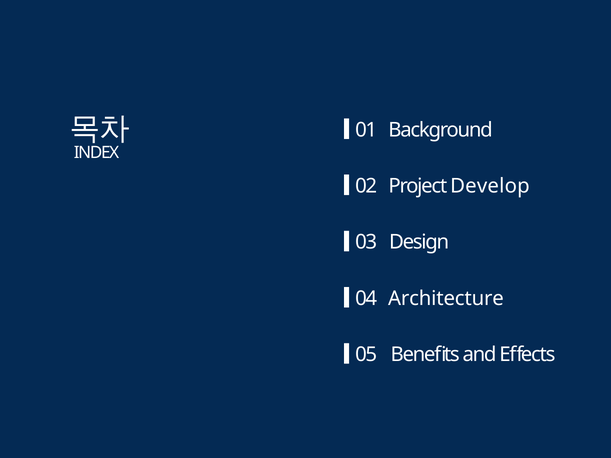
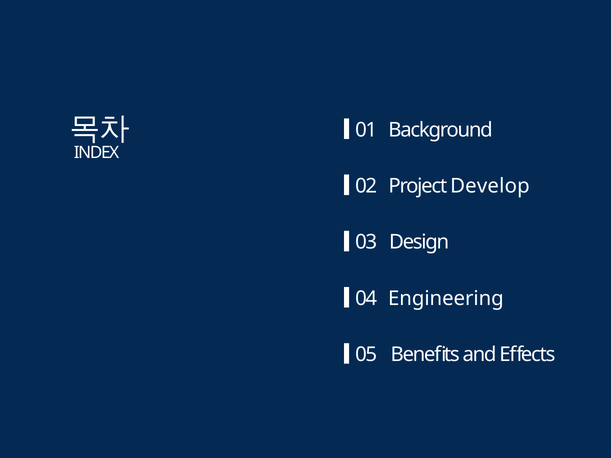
Architecture: Architecture -> Engineering
